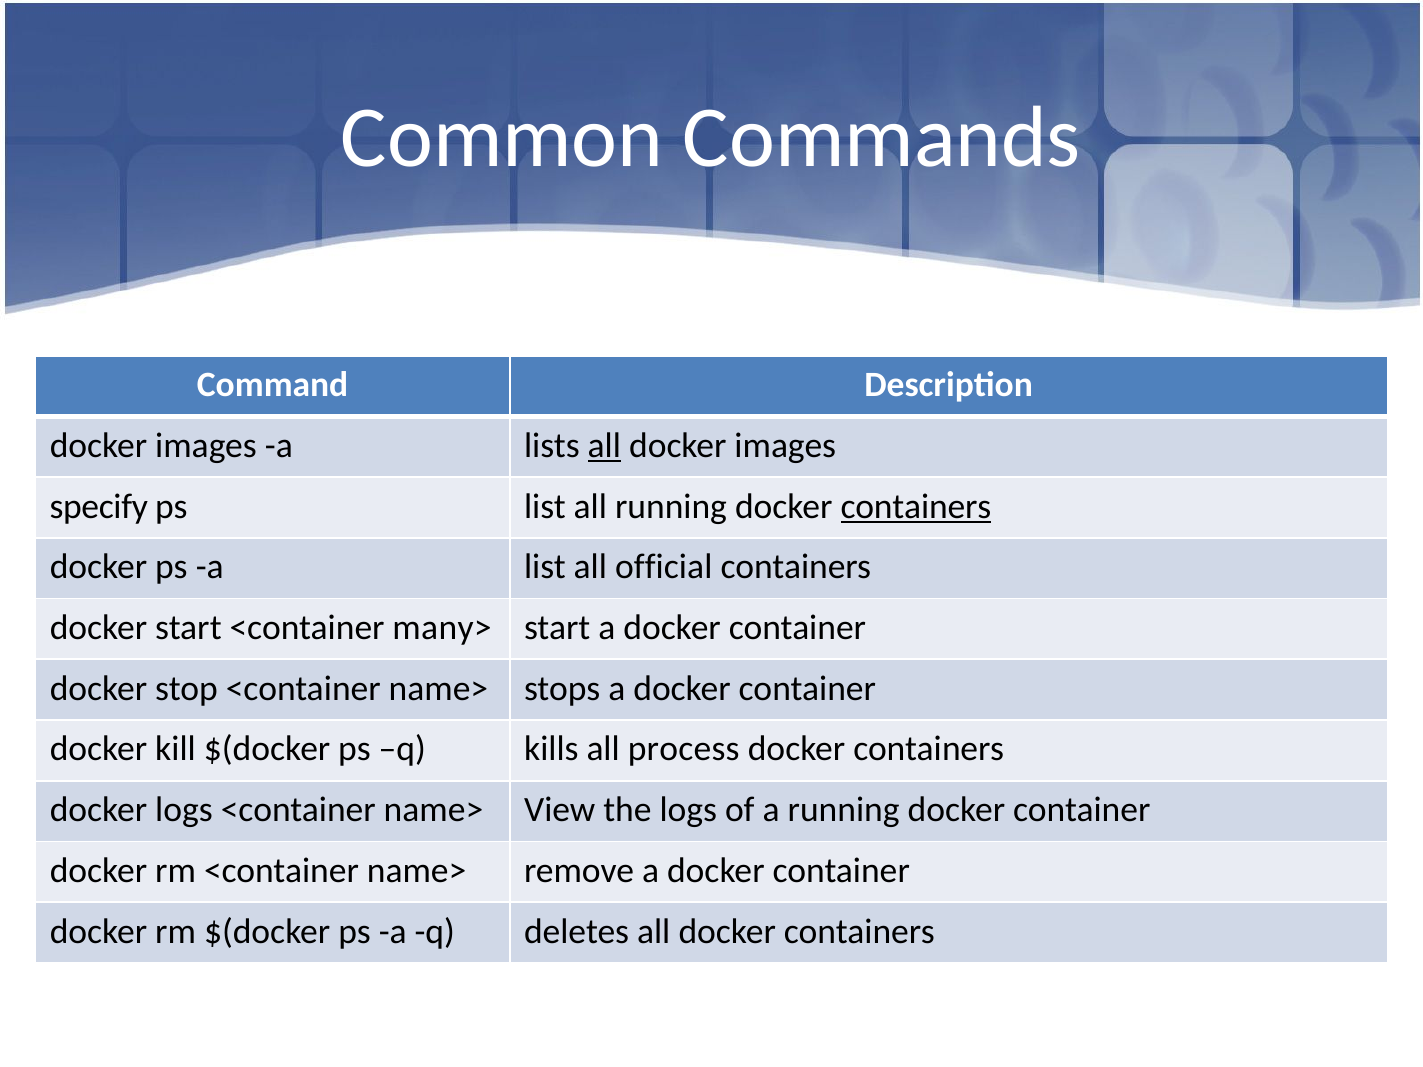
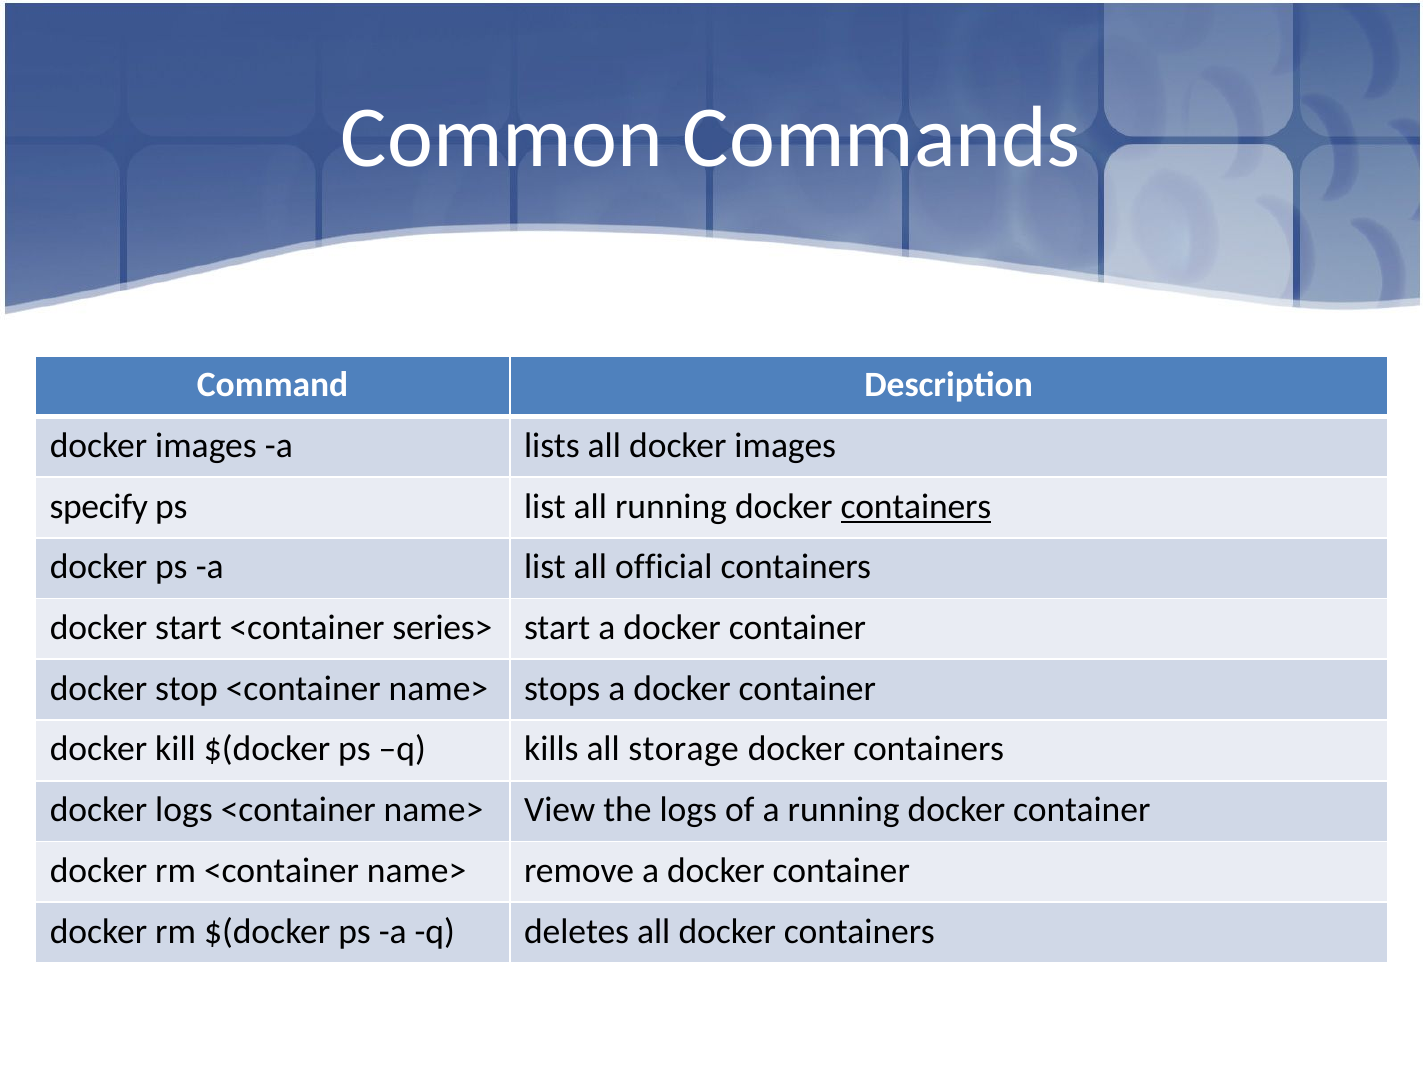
all at (604, 446) underline: present -> none
many>: many> -> series>
process: process -> storage
